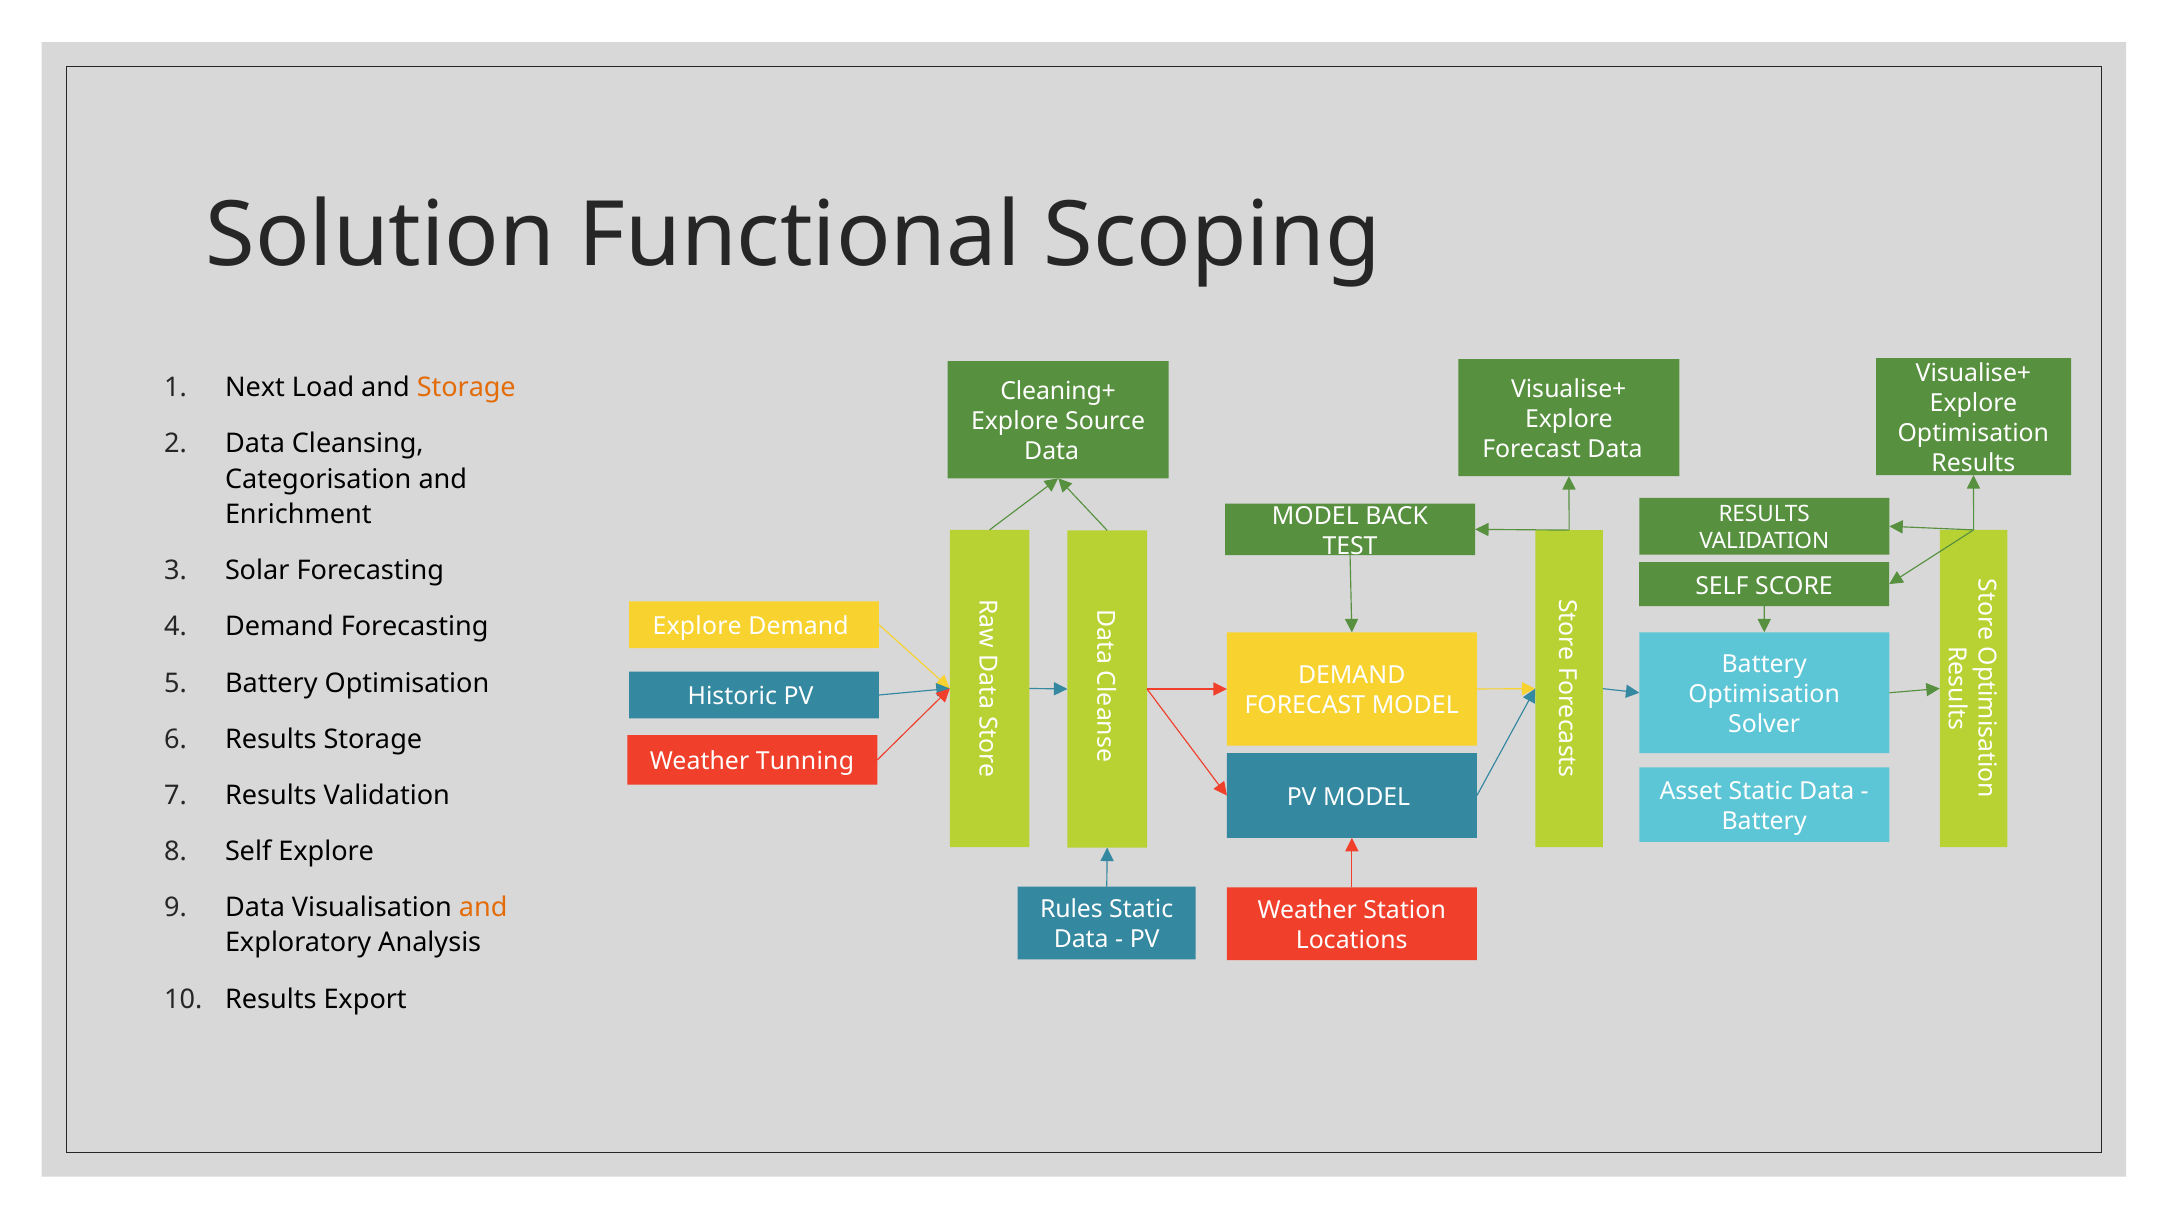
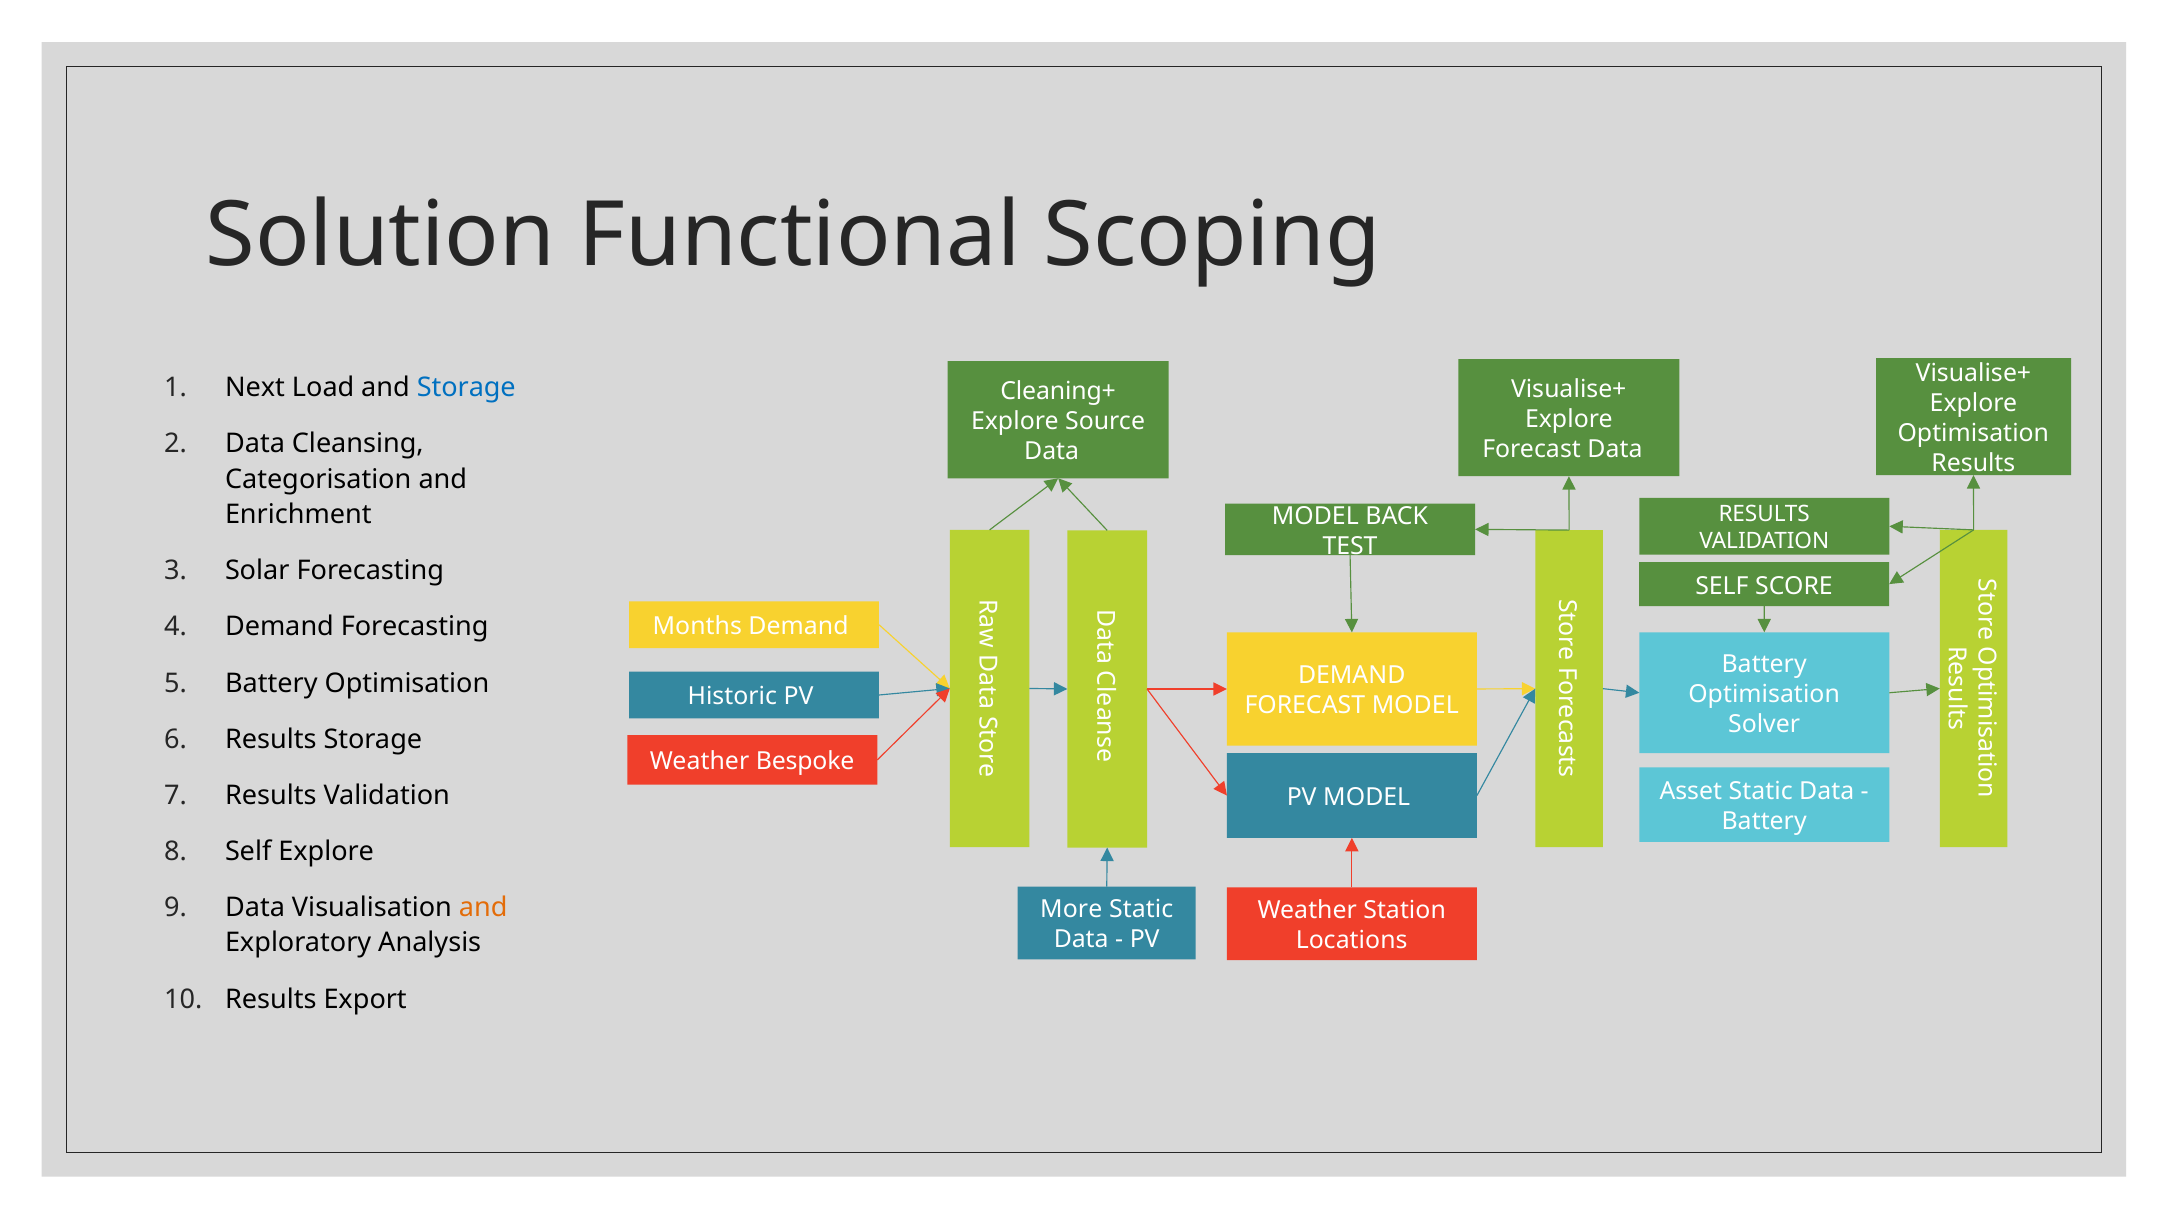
Storage at (466, 388) colour: orange -> blue
Explore at (697, 627): Explore -> Months
Tunning: Tunning -> Bespoke
Rules: Rules -> More
